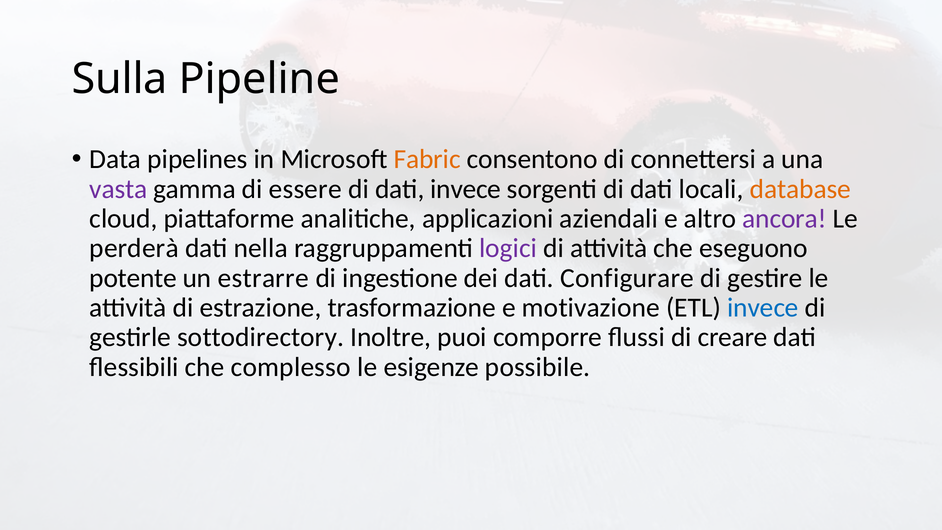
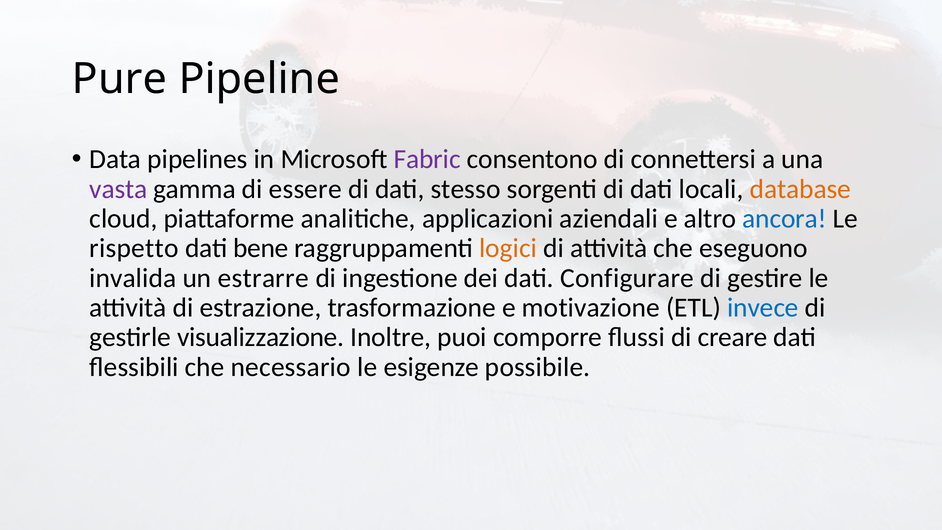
Sulla: Sulla -> Pure
Fabric colour: orange -> purple
dati invece: invece -> stesso
ancora colour: purple -> blue
perderà: perderà -> rispetto
nella: nella -> bene
logici colour: purple -> orange
potente: potente -> invalida
sottodirectory: sottodirectory -> visualizzazione
complesso: complesso -> necessario
